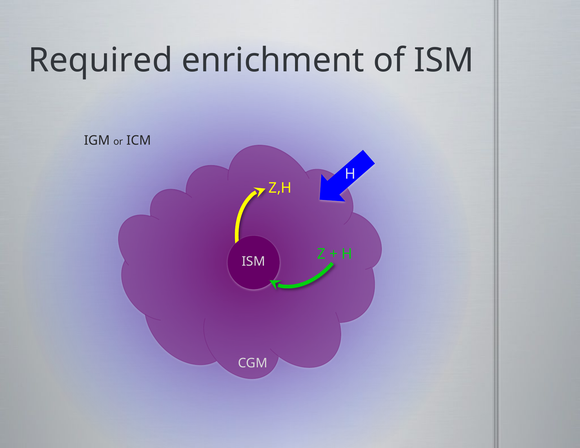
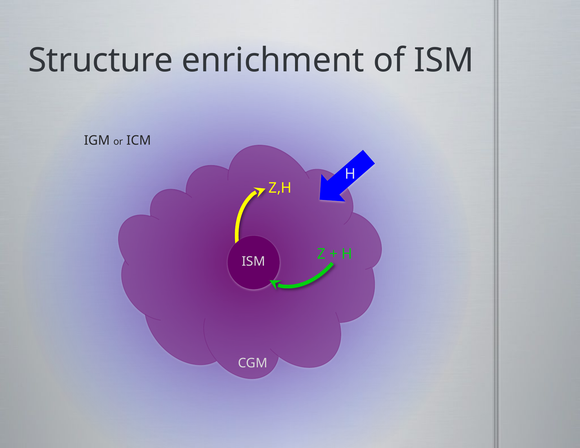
Required: Required -> Structure
